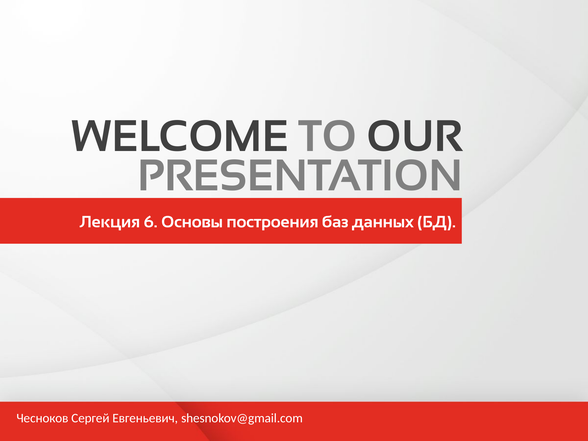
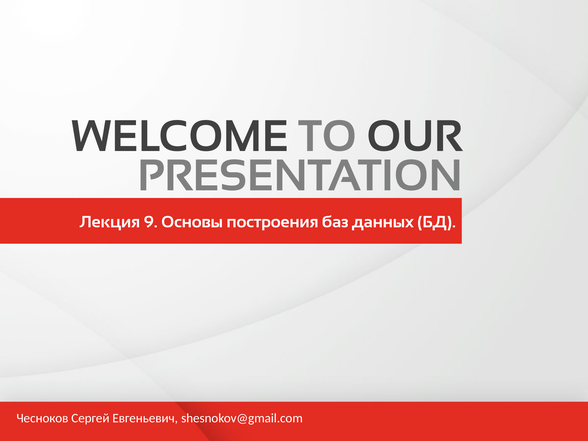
6: 6 -> 9
